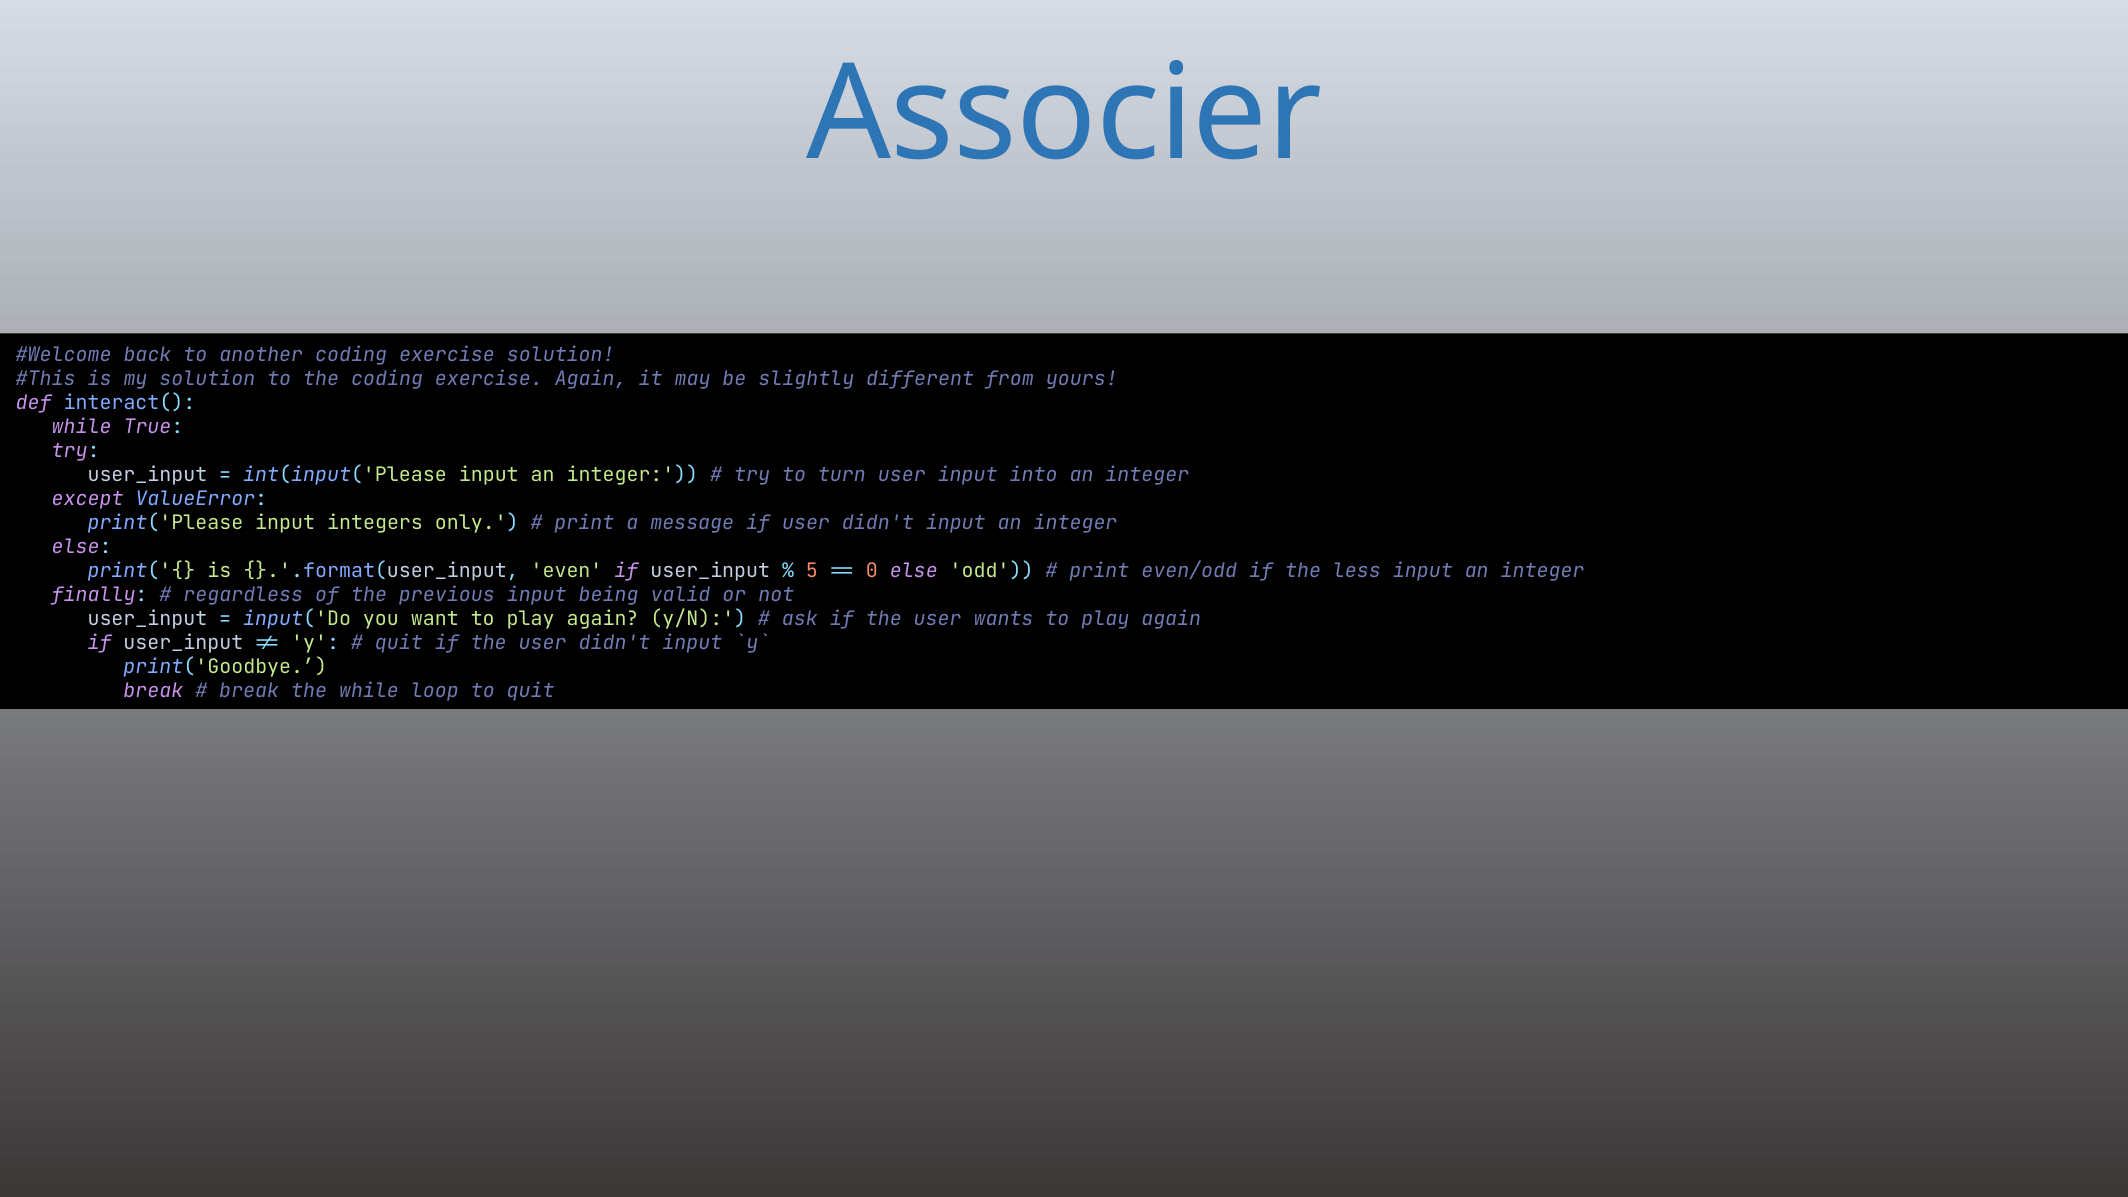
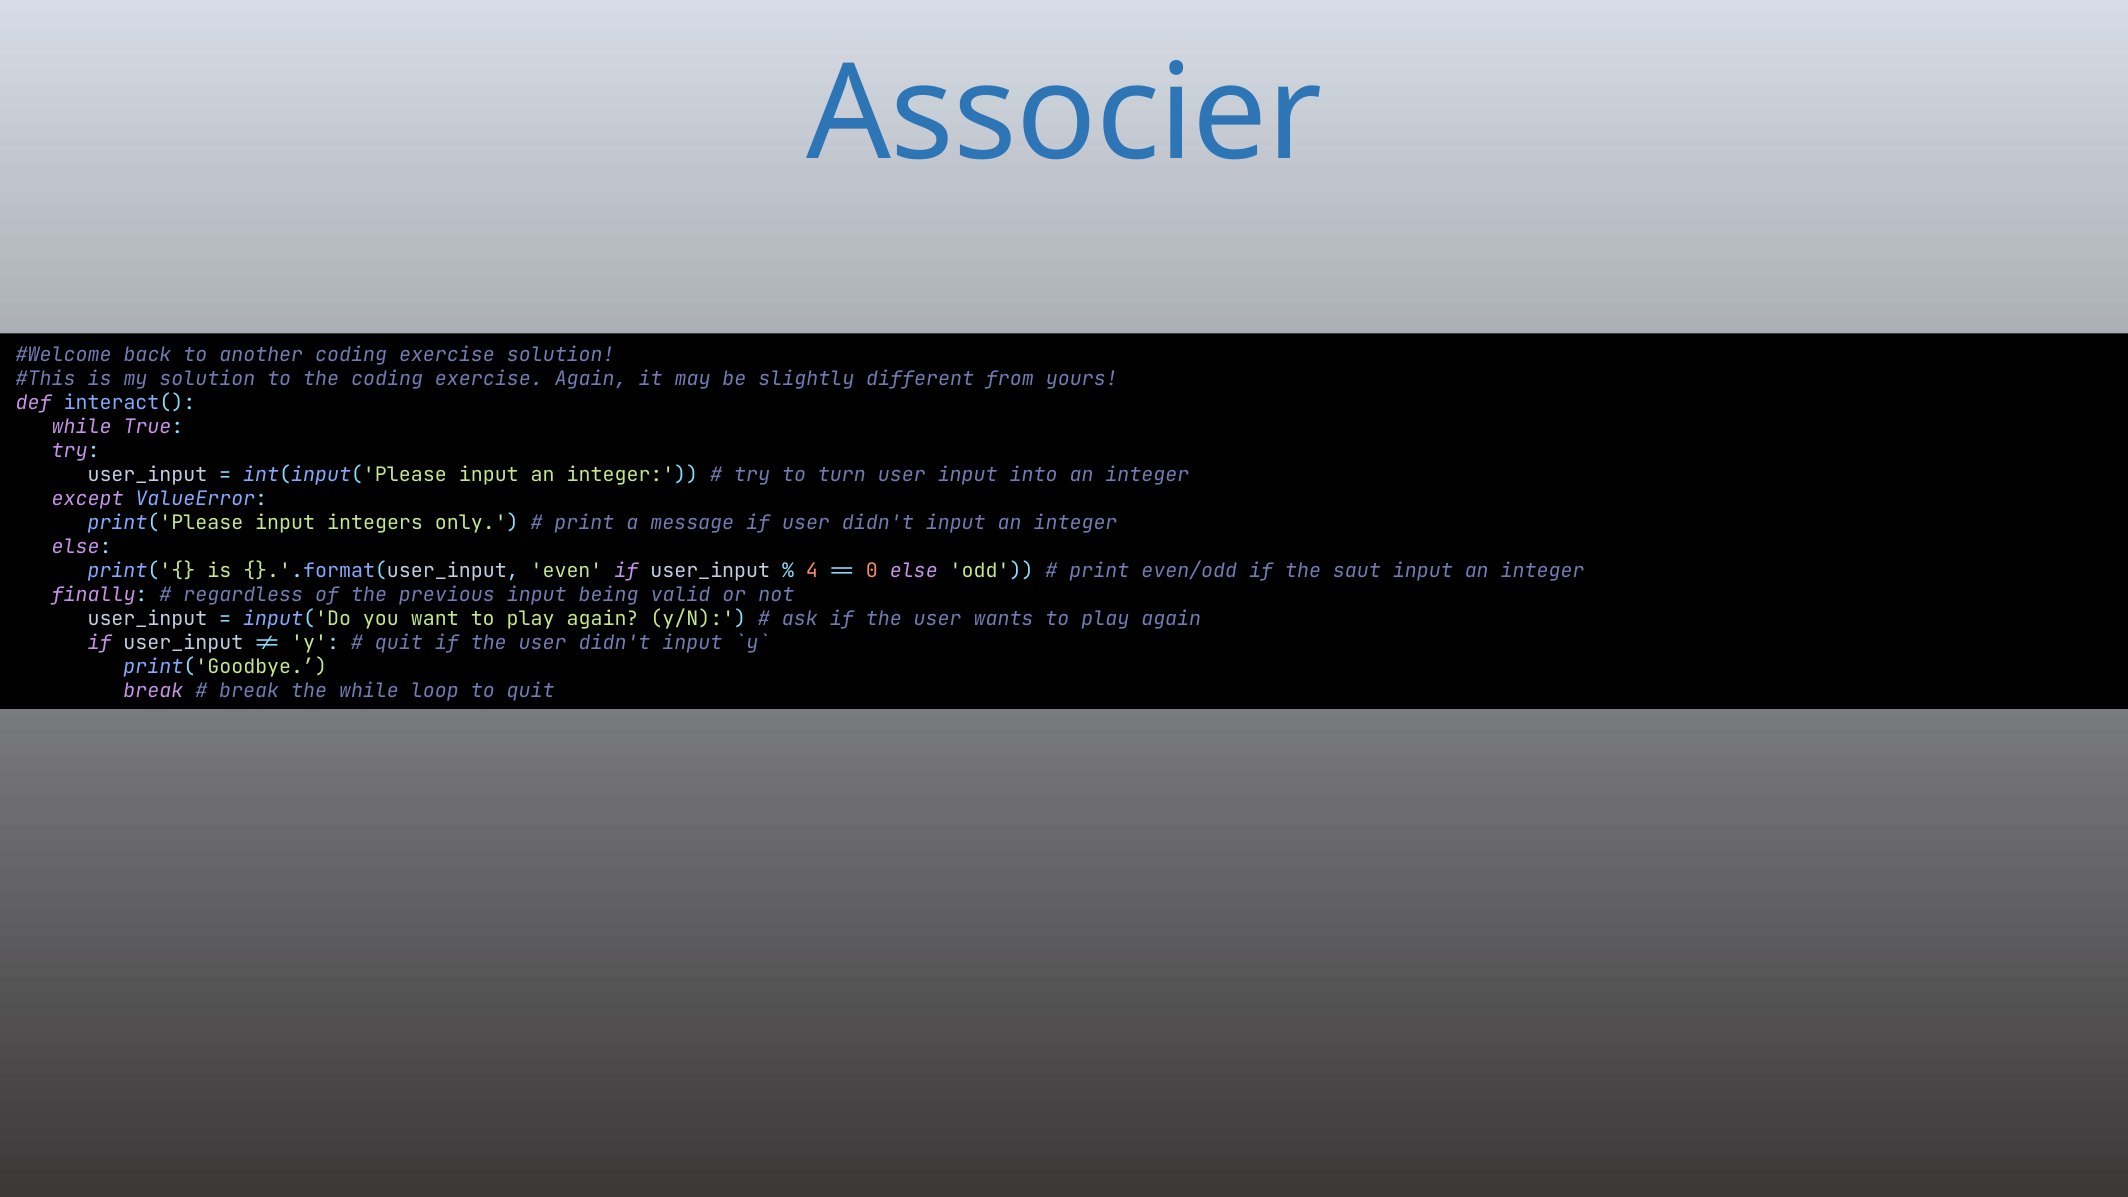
5: 5 -> 4
less: less -> saut
